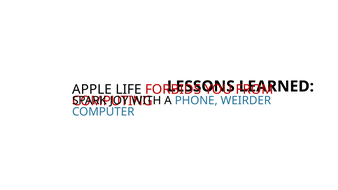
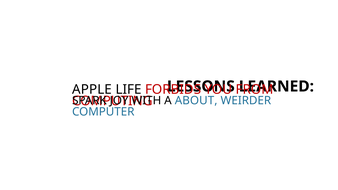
PHONE: PHONE -> ABOUT
